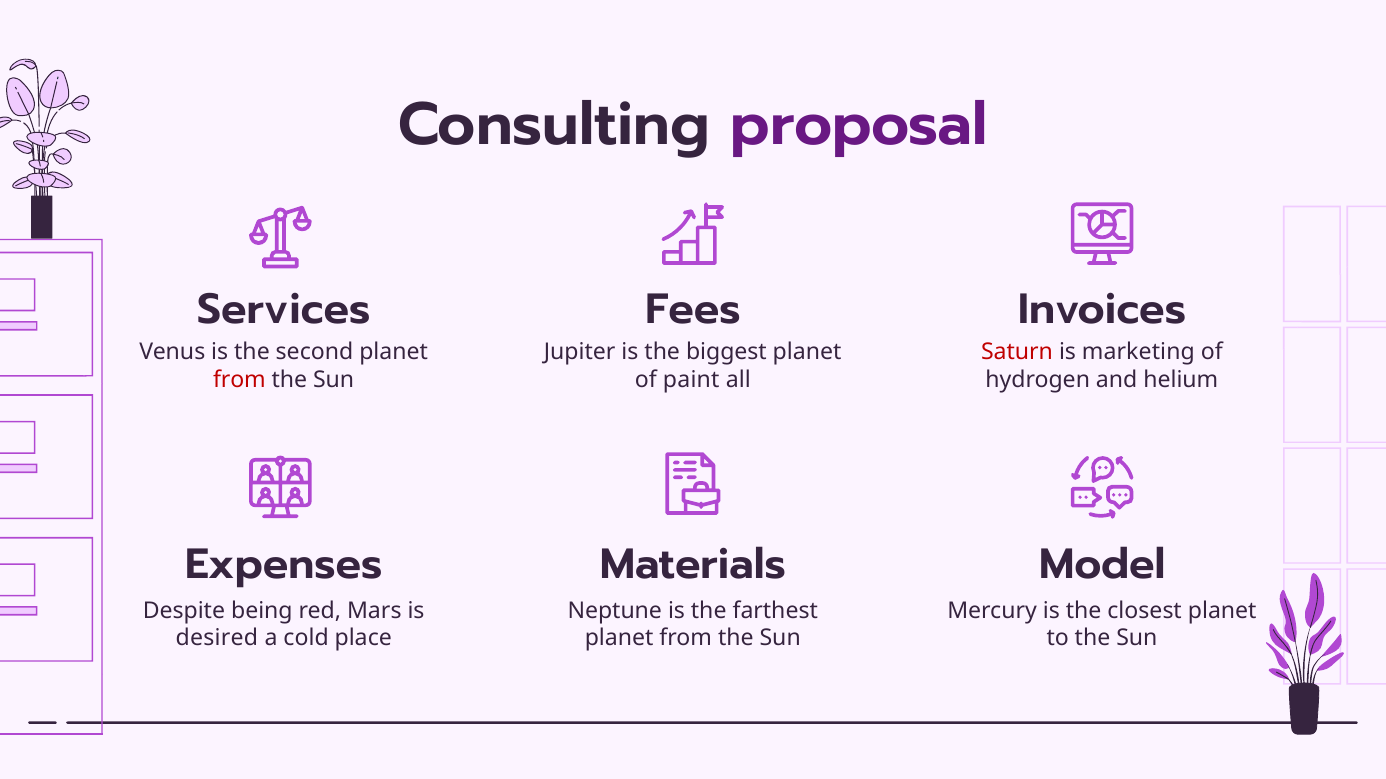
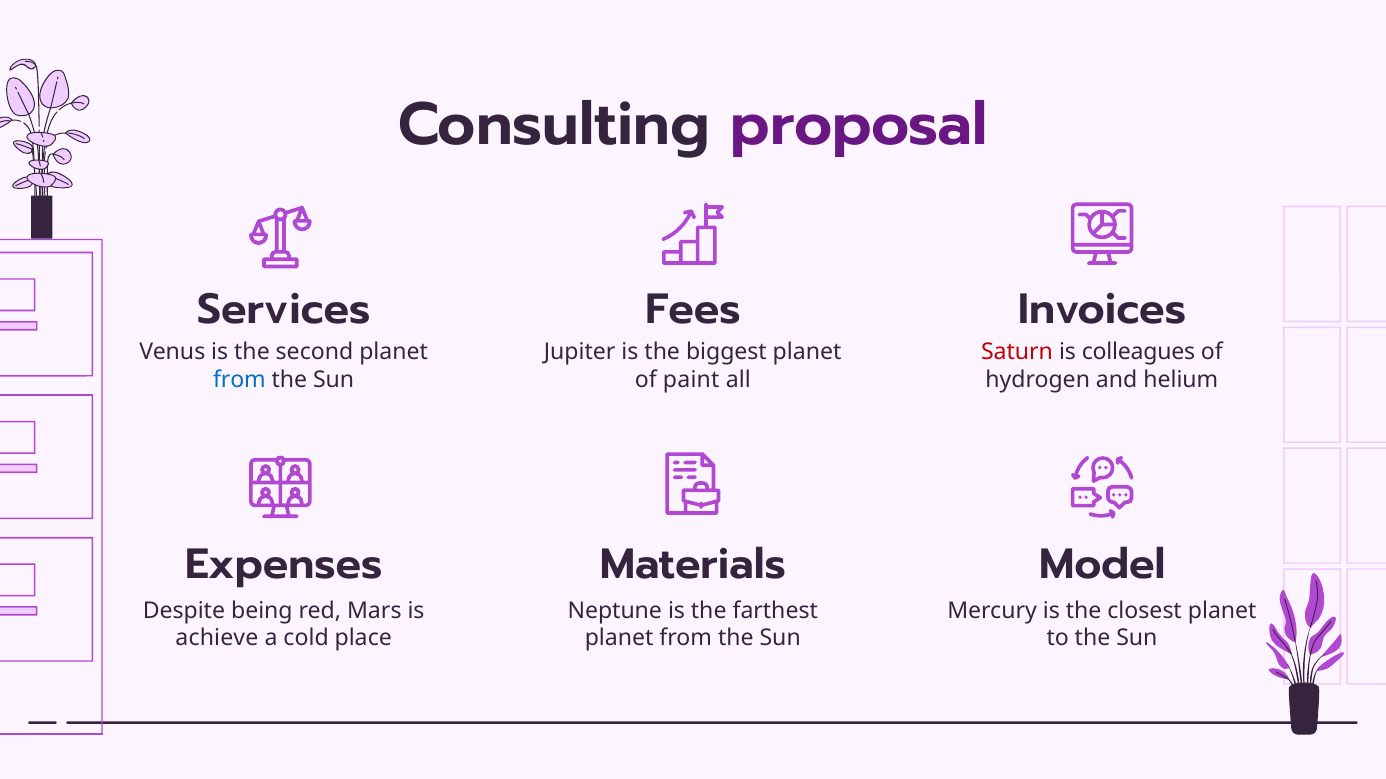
marketing: marketing -> colleagues
from at (239, 380) colour: red -> blue
desired: desired -> achieve
